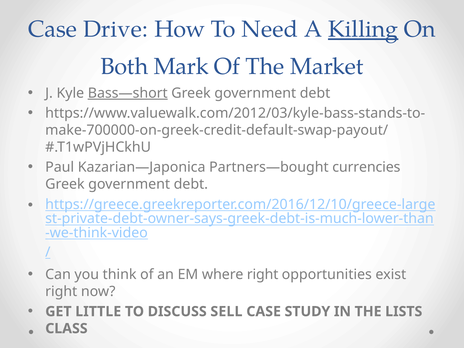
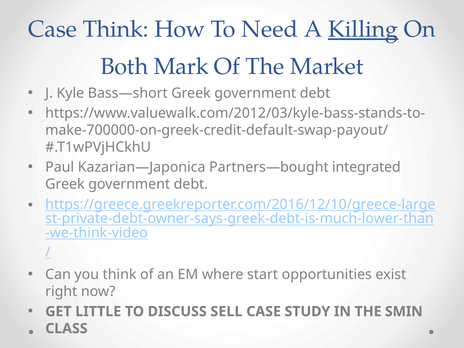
Case Drive: Drive -> Think
Bass—short underline: present -> none
currencies: currencies -> integrated
where right: right -> start
LISTS: LISTS -> SMIN
